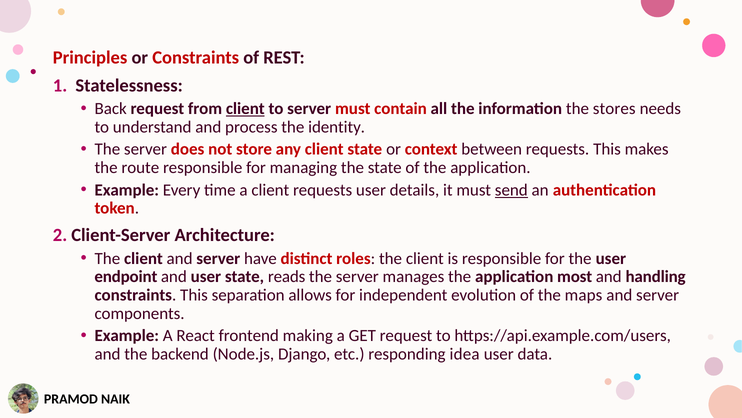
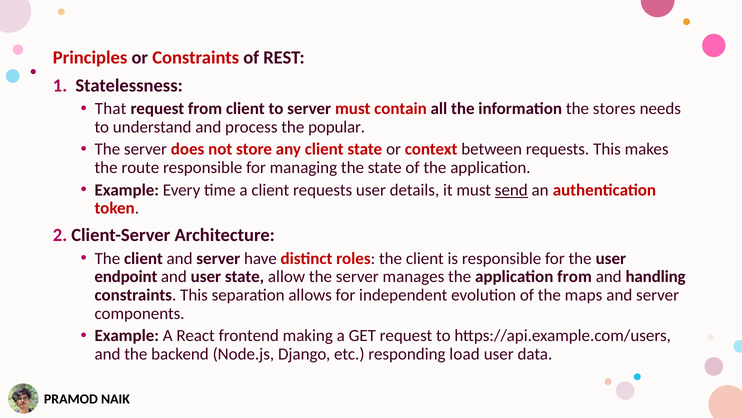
Back: Back -> That
client at (245, 109) underline: present -> none
identity: identity -> popular
reads: reads -> allow
application most: most -> from
idea: idea -> load
